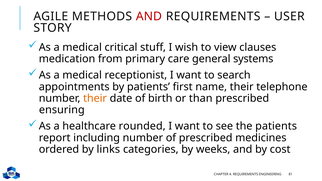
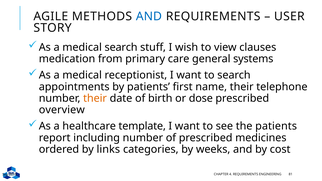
AND at (149, 16) colour: red -> blue
medical critical: critical -> search
than: than -> dose
ensuring: ensuring -> overview
rounded: rounded -> template
